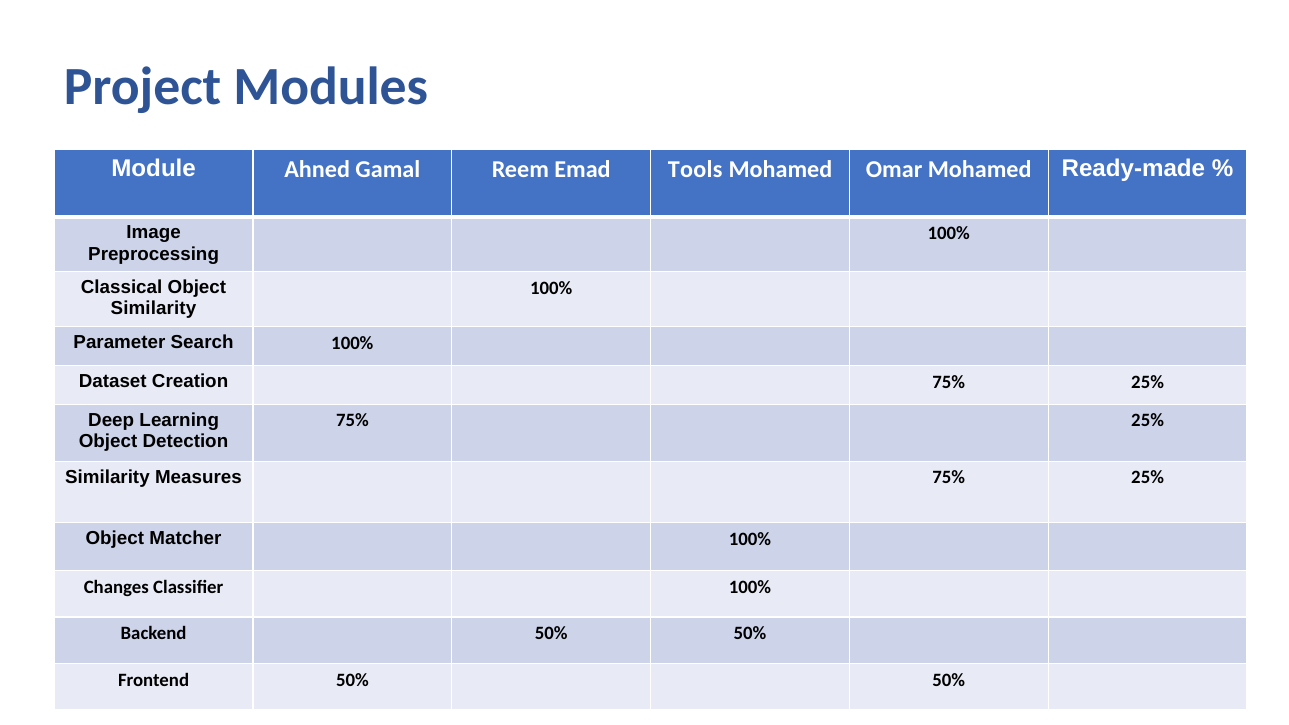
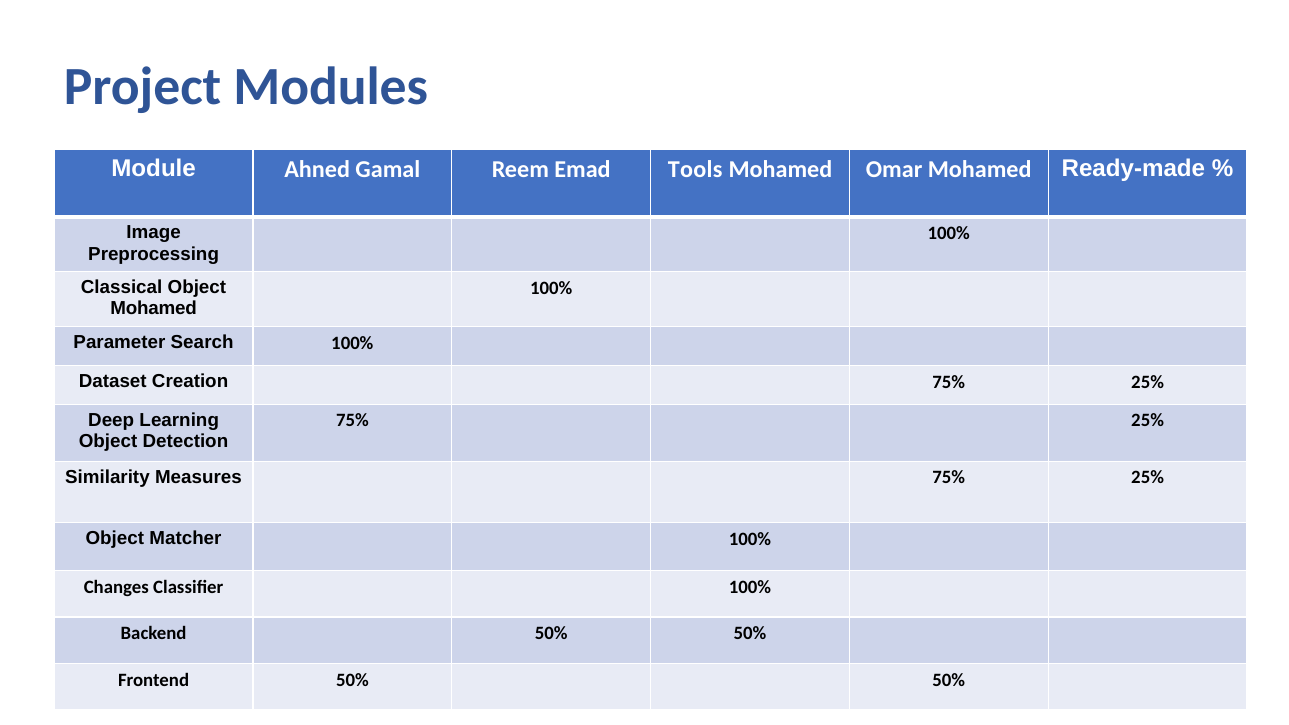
Similarity at (153, 309): Similarity -> Mohamed
